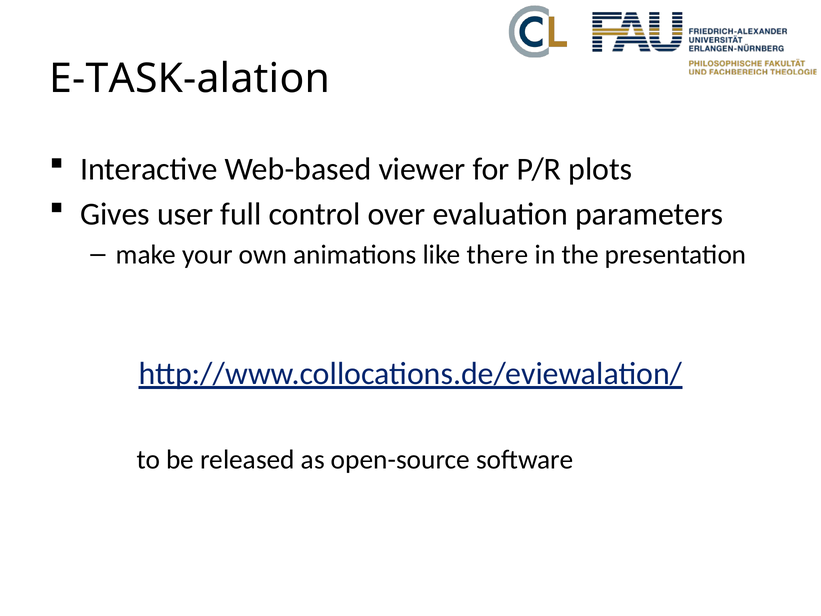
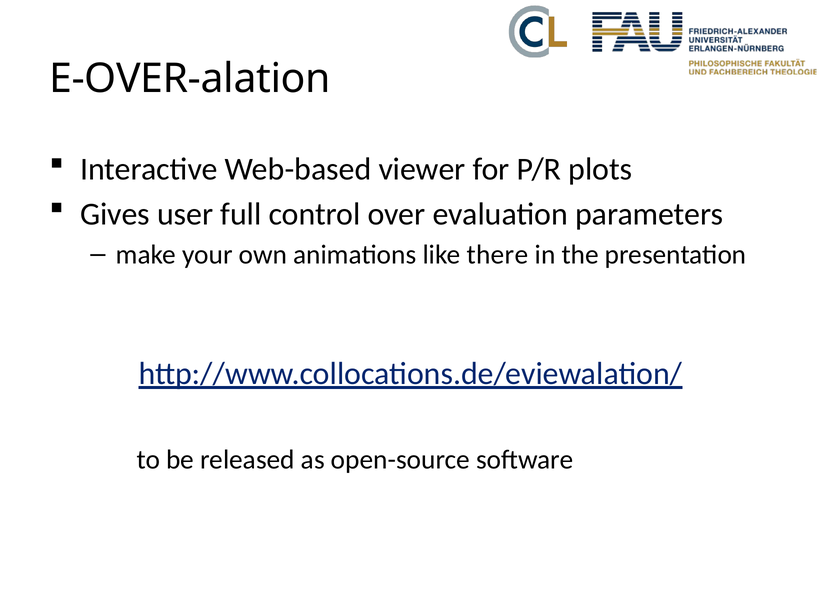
E-TASK-alation: E-TASK-alation -> E-OVER-alation
